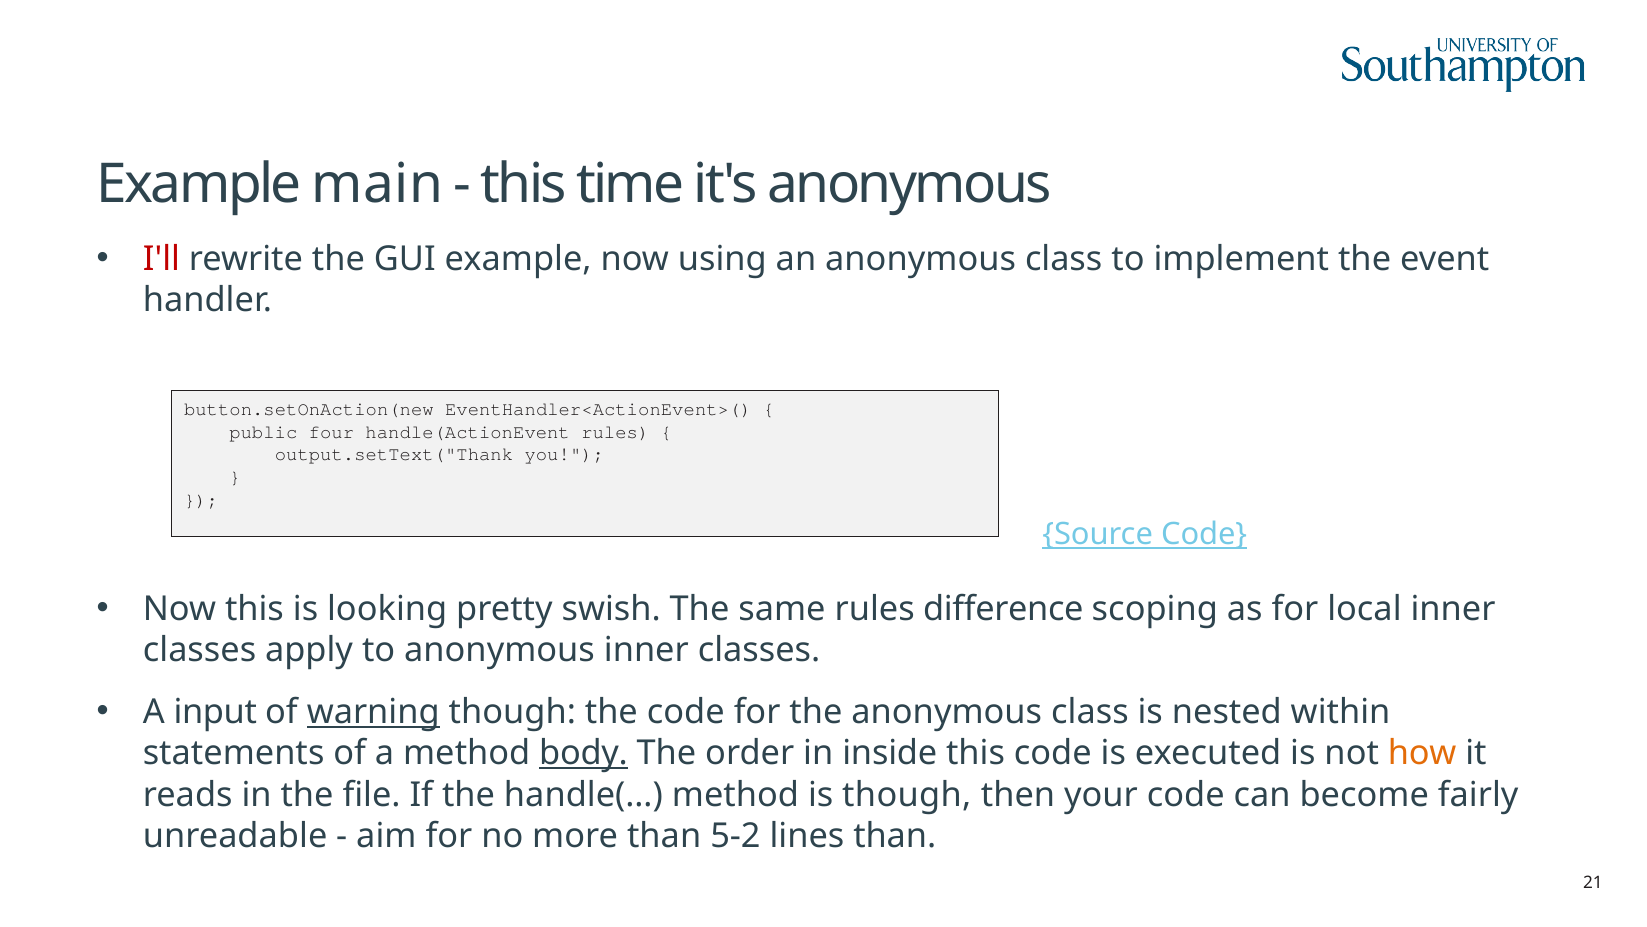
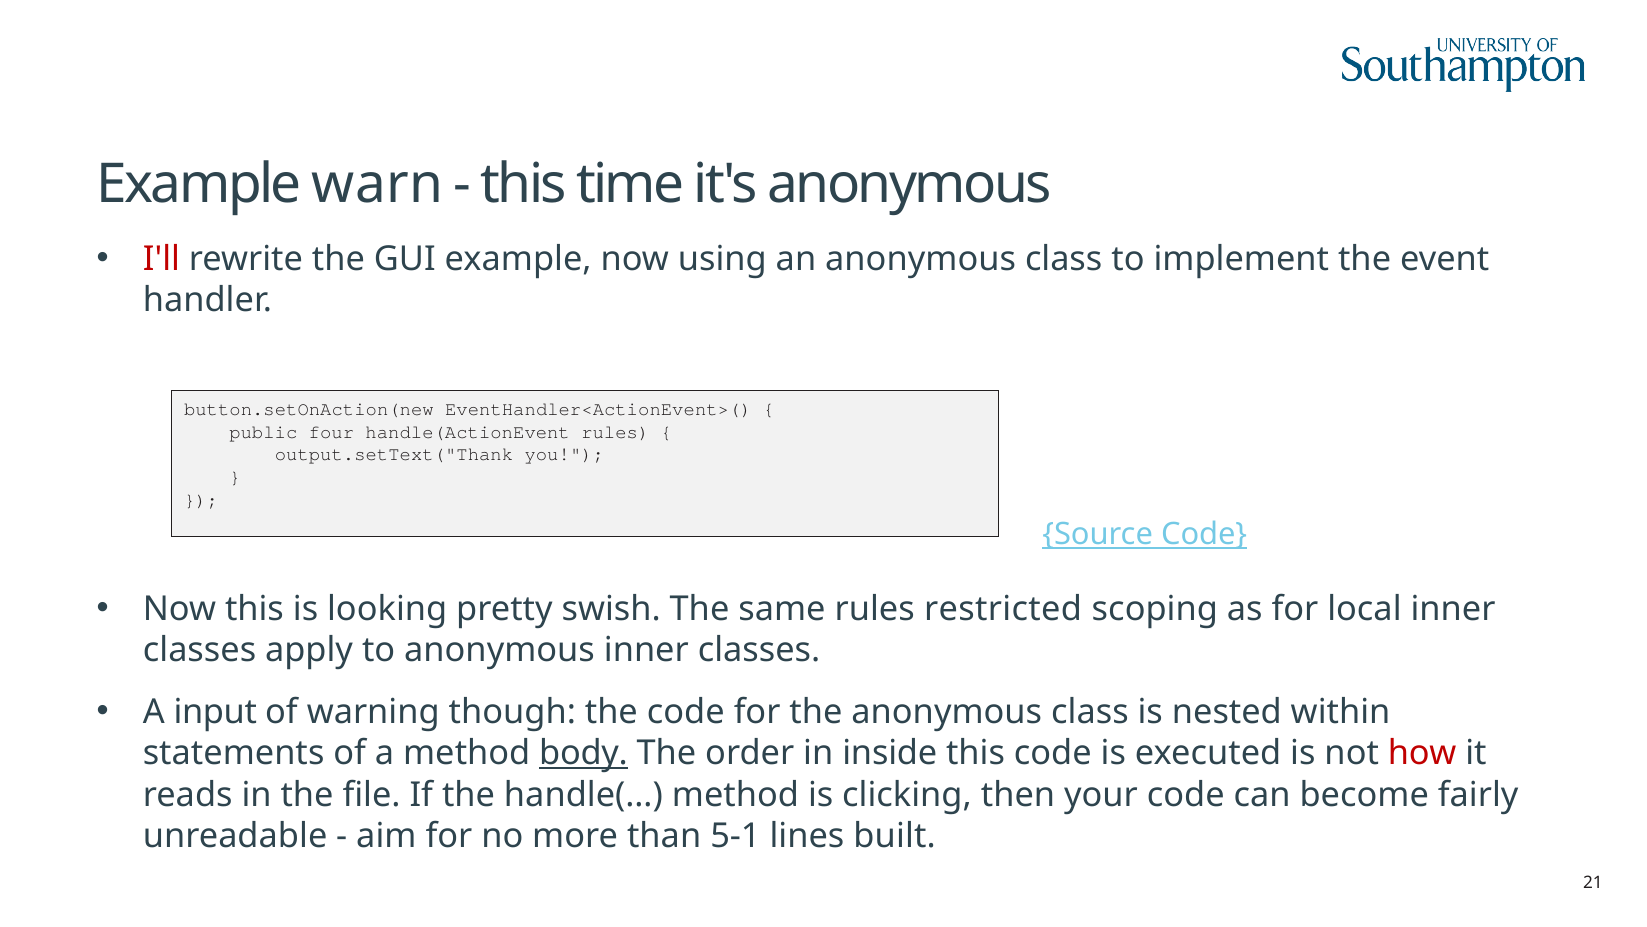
main: main -> warn
difference: difference -> restricted
warning underline: present -> none
how colour: orange -> red
is though: though -> clicking
5-2: 5-2 -> 5-1
lines than: than -> built
